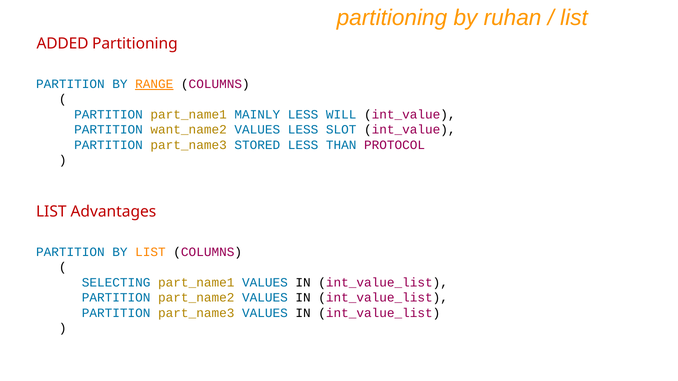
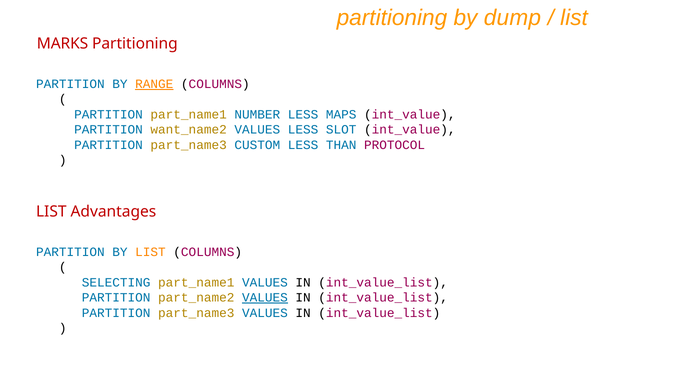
ruhan: ruhan -> dump
ADDED: ADDED -> MARKS
MAINLY: MAINLY -> NUMBER
WILL: WILL -> MAPS
STORED: STORED -> CUSTOM
VALUES at (265, 298) underline: none -> present
